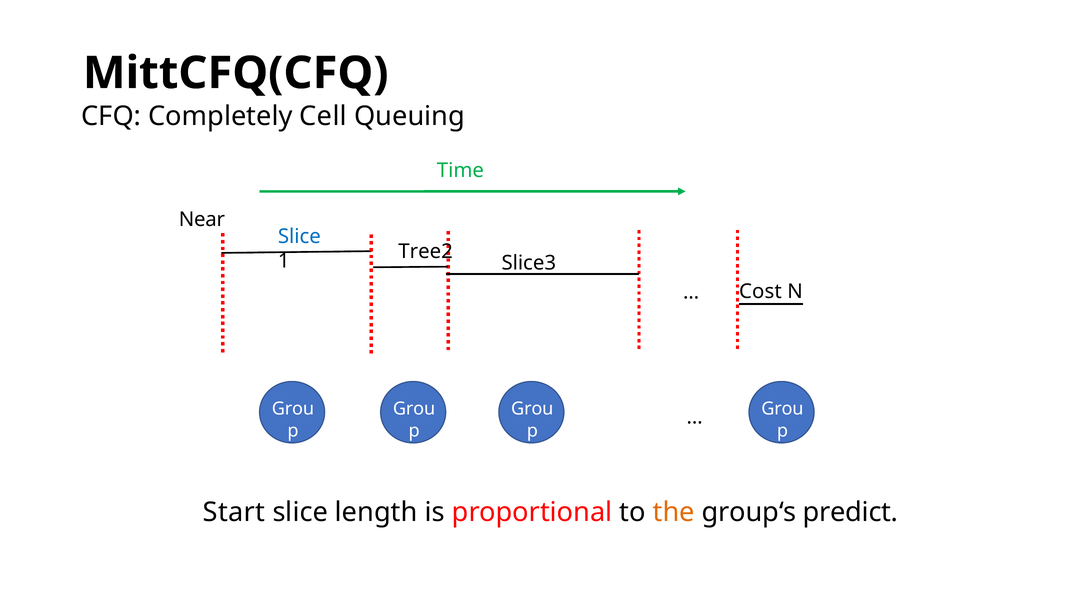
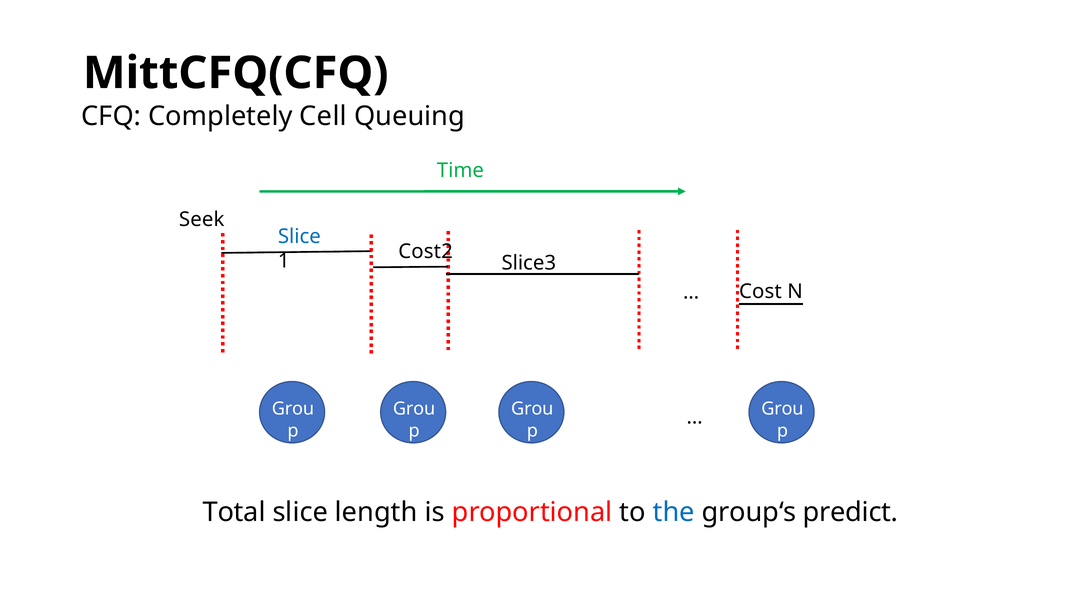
Near: Near -> Seek
Tree2: Tree2 -> Cost2
Start: Start -> Total
the colour: orange -> blue
